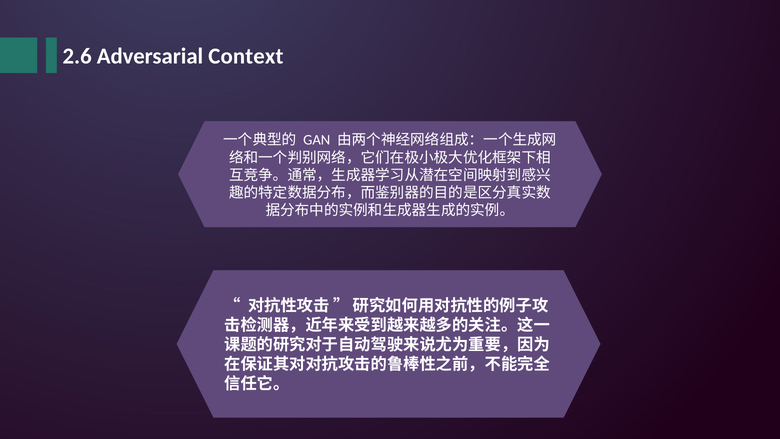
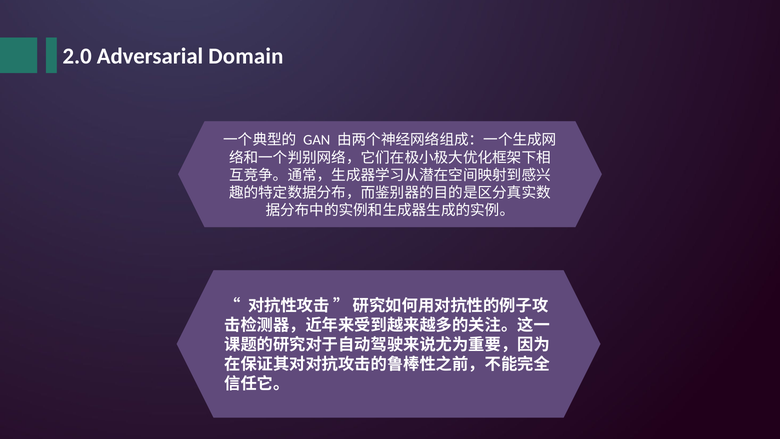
2.6: 2.6 -> 2.0
Context: Context -> Domain
